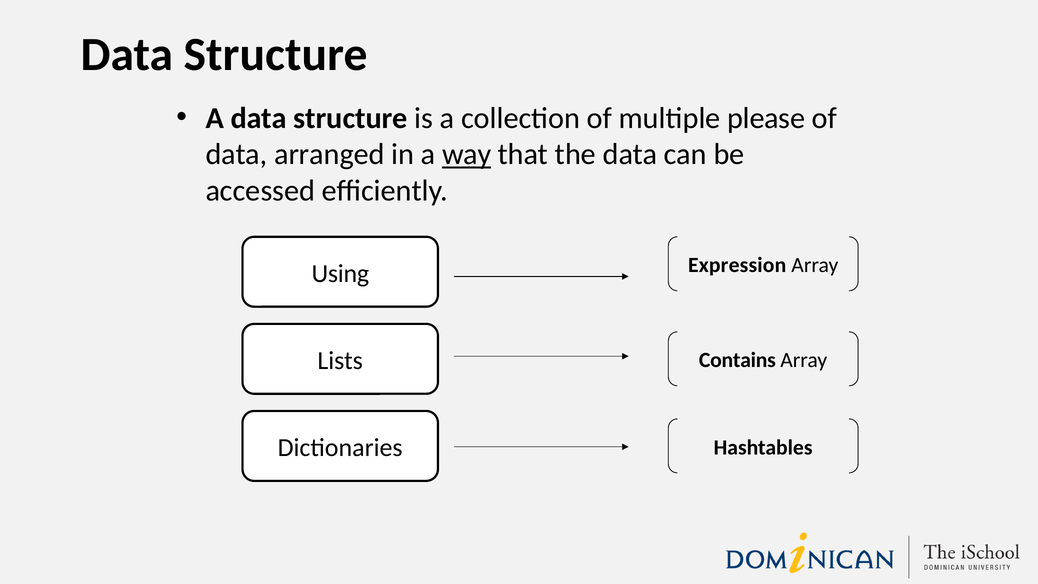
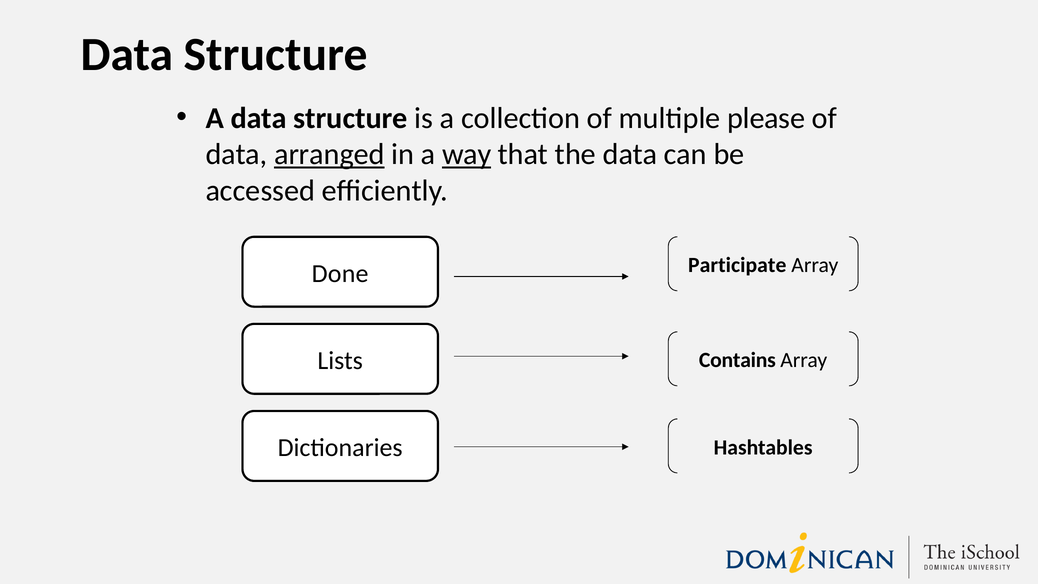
arranged underline: none -> present
Expression: Expression -> Participate
Using: Using -> Done
